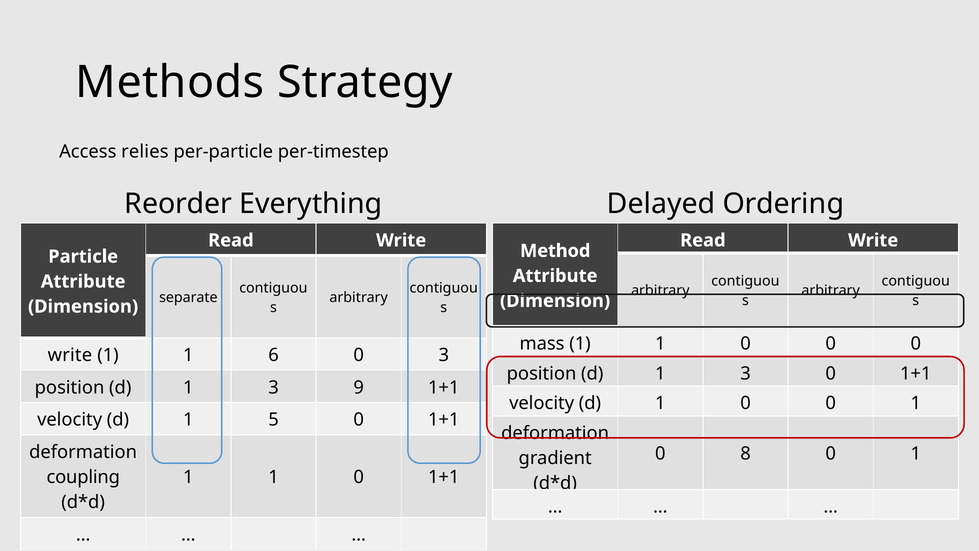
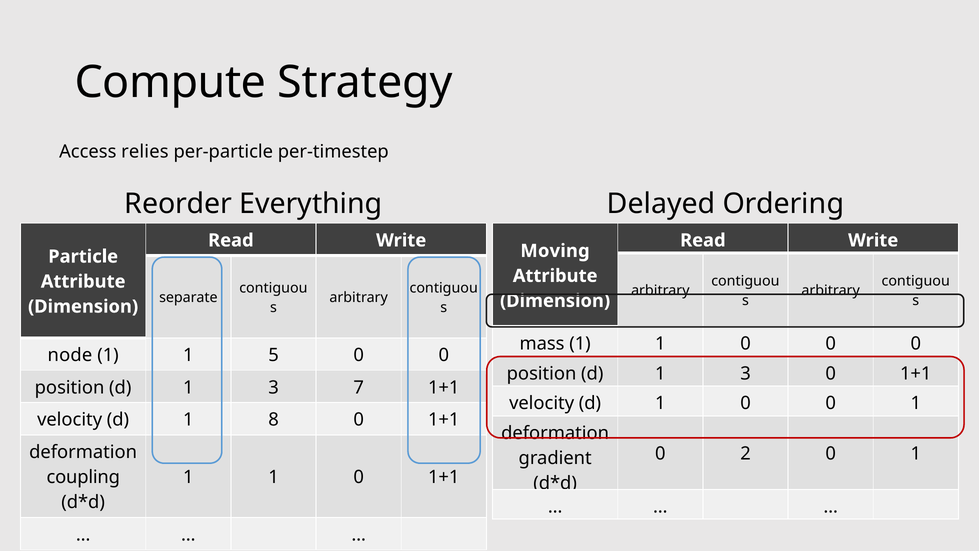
Methods: Methods -> Compute
Method: Method -> Moving
write at (70, 355): write -> node
6: 6 -> 5
3 at (444, 355): 3 -> 0
9: 9 -> 7
5: 5 -> 8
8: 8 -> 2
